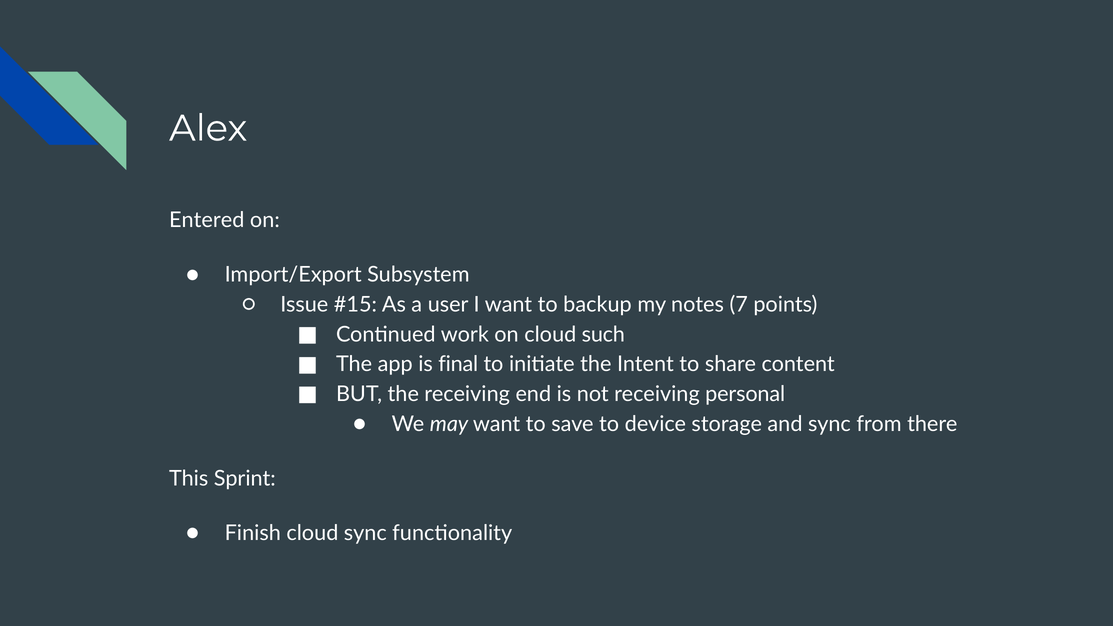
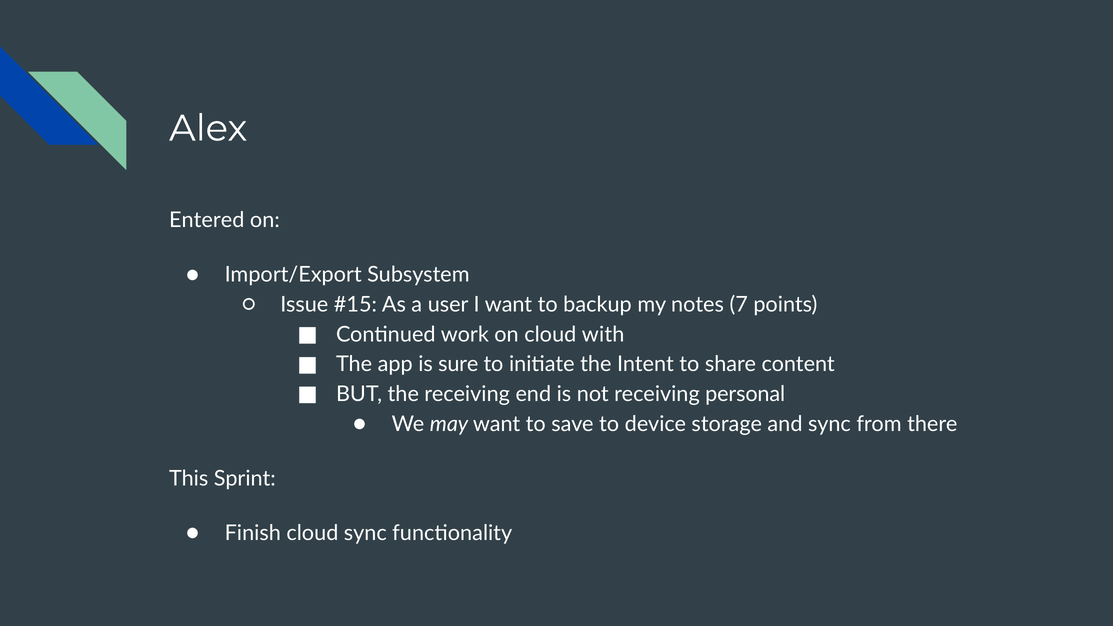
such: such -> with
final: final -> sure
